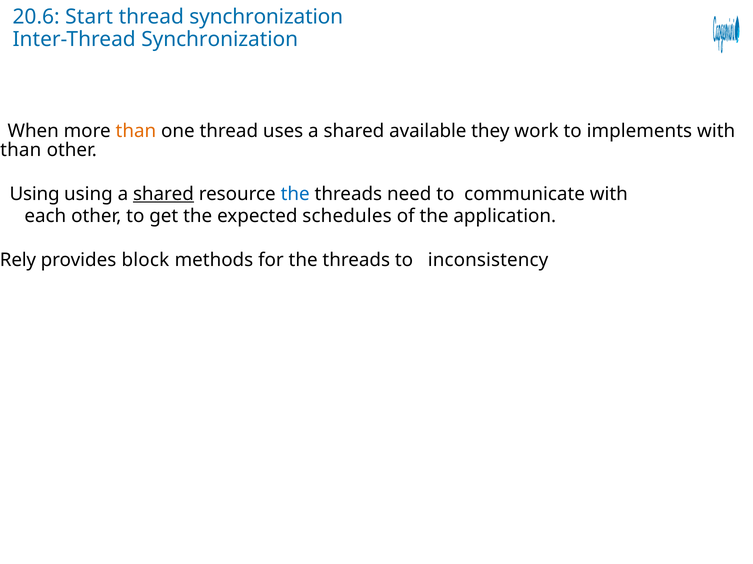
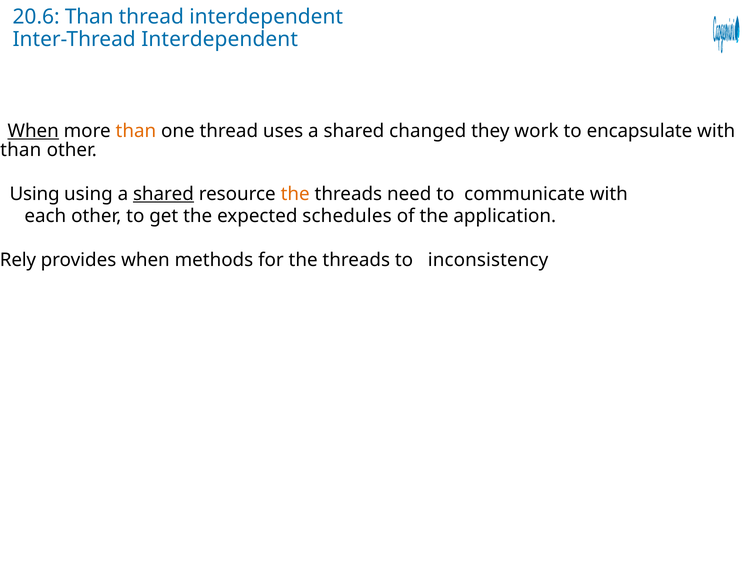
20.6 Start: Start -> Than
thread synchronization: synchronization -> interdependent
Inter-Thread Synchronization: Synchronization -> Interdependent
When at (33, 131) underline: none -> present
available: available -> changed
implements: implements -> encapsulate
the at (295, 194) colour: blue -> orange
provides block: block -> when
